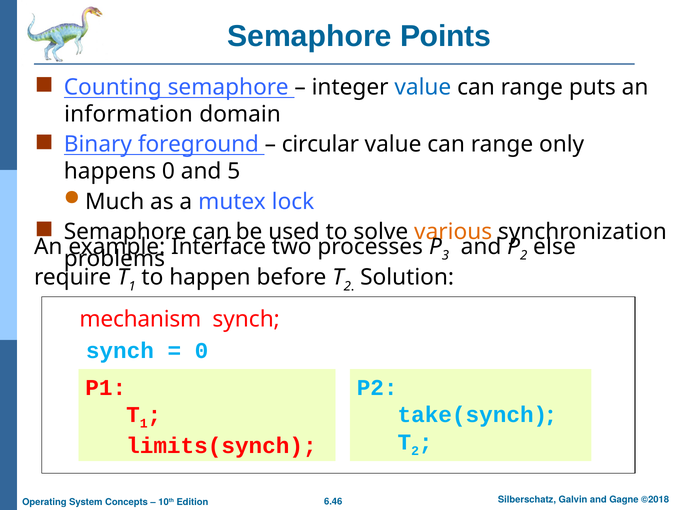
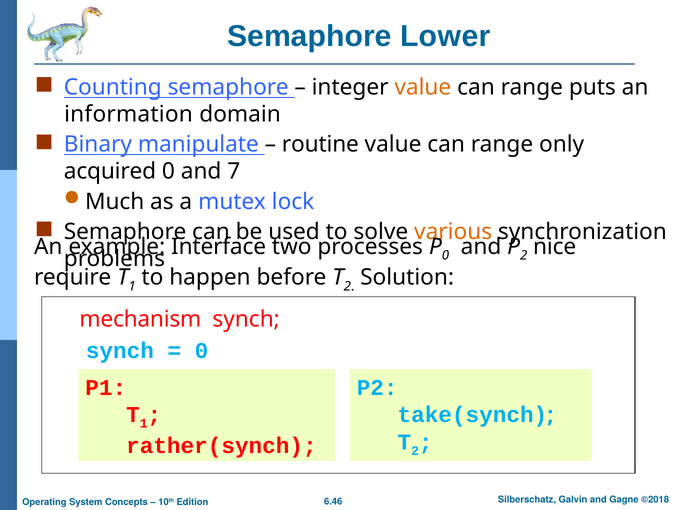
Points: Points -> Lower
value at (423, 87) colour: blue -> orange
foreground: foreground -> manipulate
circular: circular -> routine
happens: happens -> acquired
5: 5 -> 7
3 at (445, 255): 3 -> 0
else: else -> nice
limits(synch: limits(synch -> rather(synch
